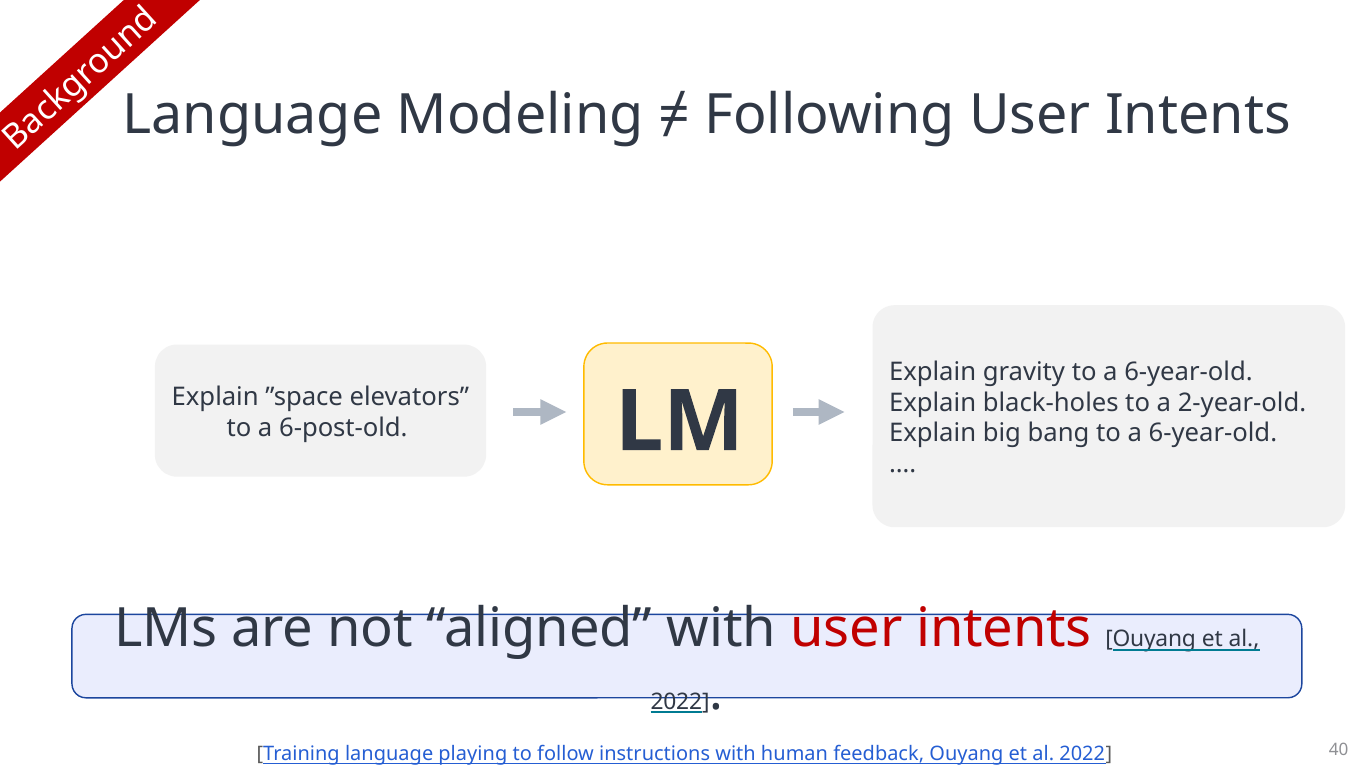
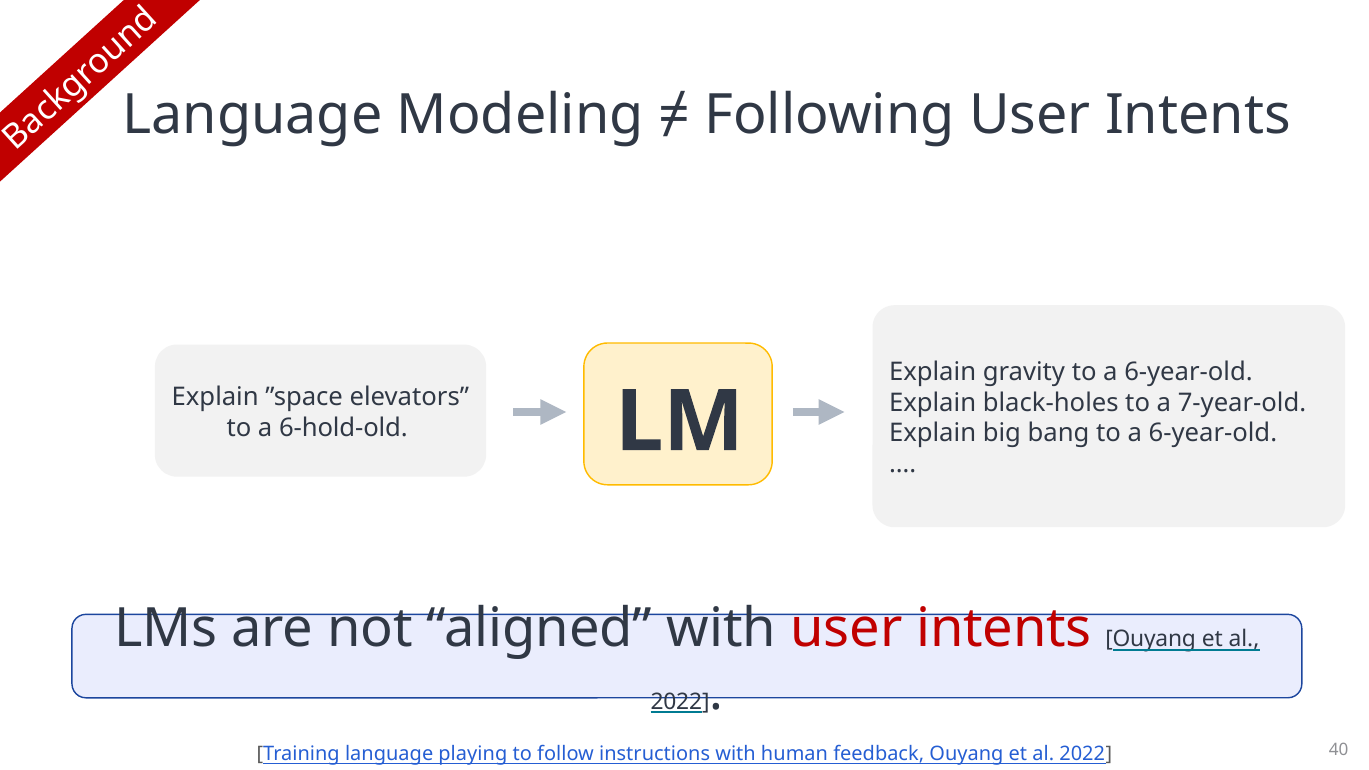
2-year-old: 2-year-old -> 7-year-old
6-post-old: 6-post-old -> 6-hold-old
